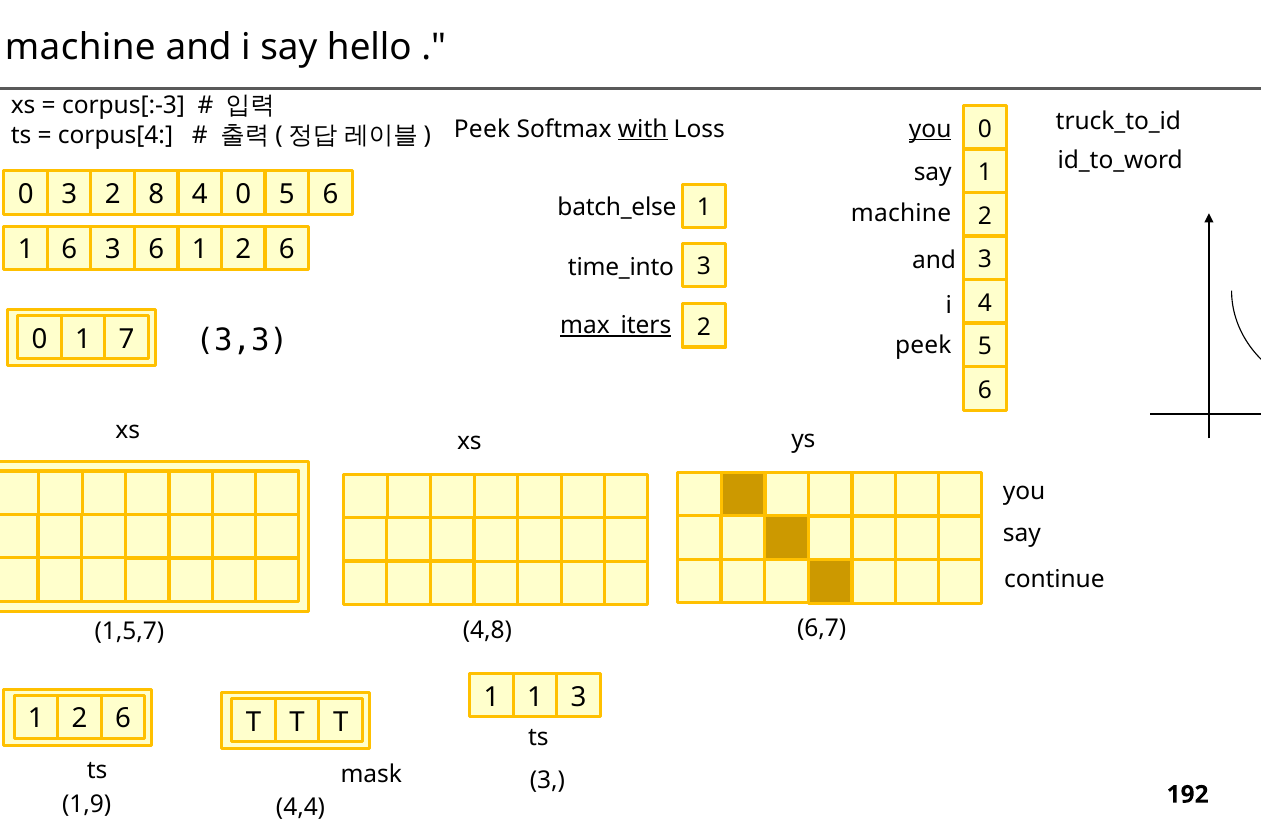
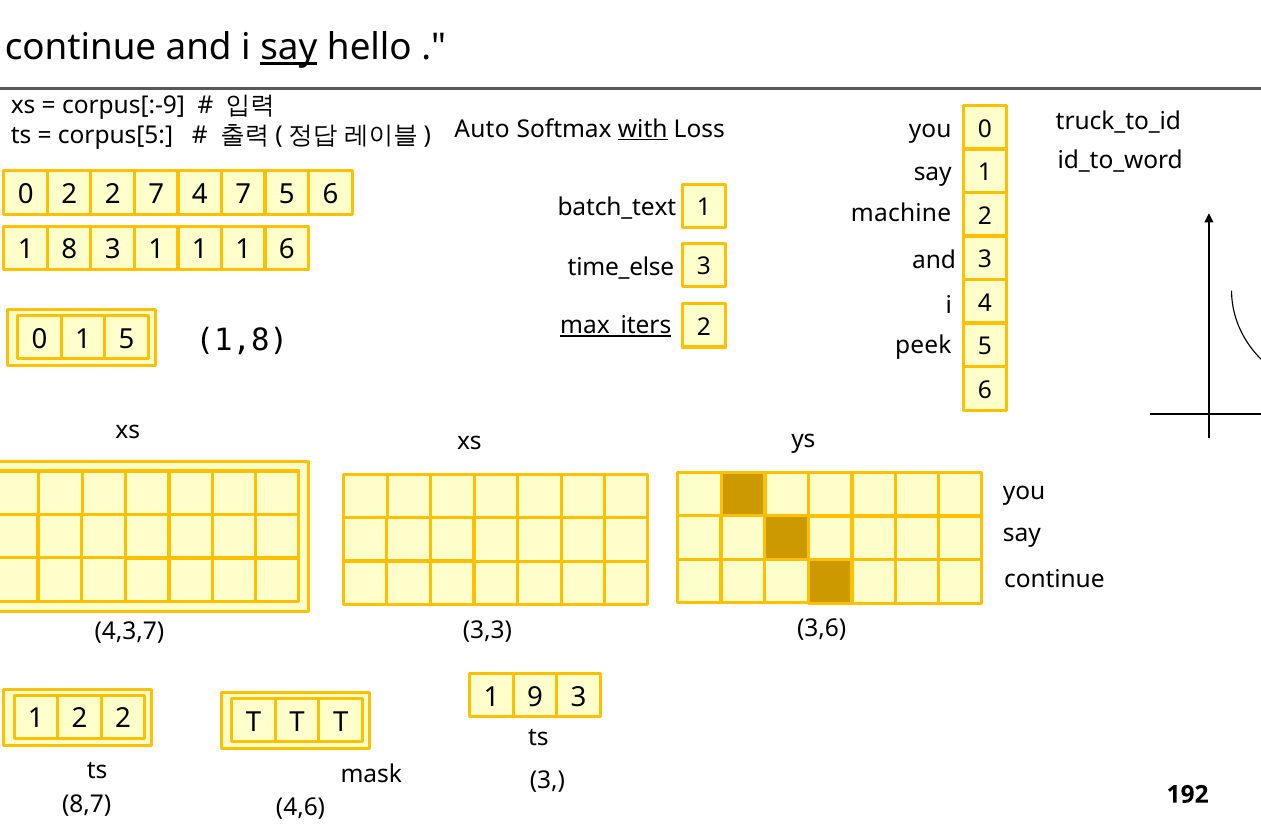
machine at (80, 48): machine -> continue
say at (289, 48) underline: none -> present
corpus[:-3: corpus[:-3 -> corpus[:-9
Peek at (482, 129): Peek -> Auto
you at (930, 129) underline: present -> none
corpus[4: corpus[4 -> corpus[5
0 3: 3 -> 2
2 8: 8 -> 7
4 0: 0 -> 7
batch_else: batch_else -> batch_text
1 6: 6 -> 8
3 6: 6 -> 1
2 at (243, 250): 2 -> 1
time_into: time_into -> time_else
3,3: 3,3 -> 1,8
1 7: 7 -> 5
6,7: 6,7 -> 3,6
4,8: 4,8 -> 3,3
1,5,7: 1,5,7 -> 4,3,7
1 1: 1 -> 9
6 at (123, 719): 6 -> 2
1,9: 1,9 -> 8,7
4,4: 4,4 -> 4,6
